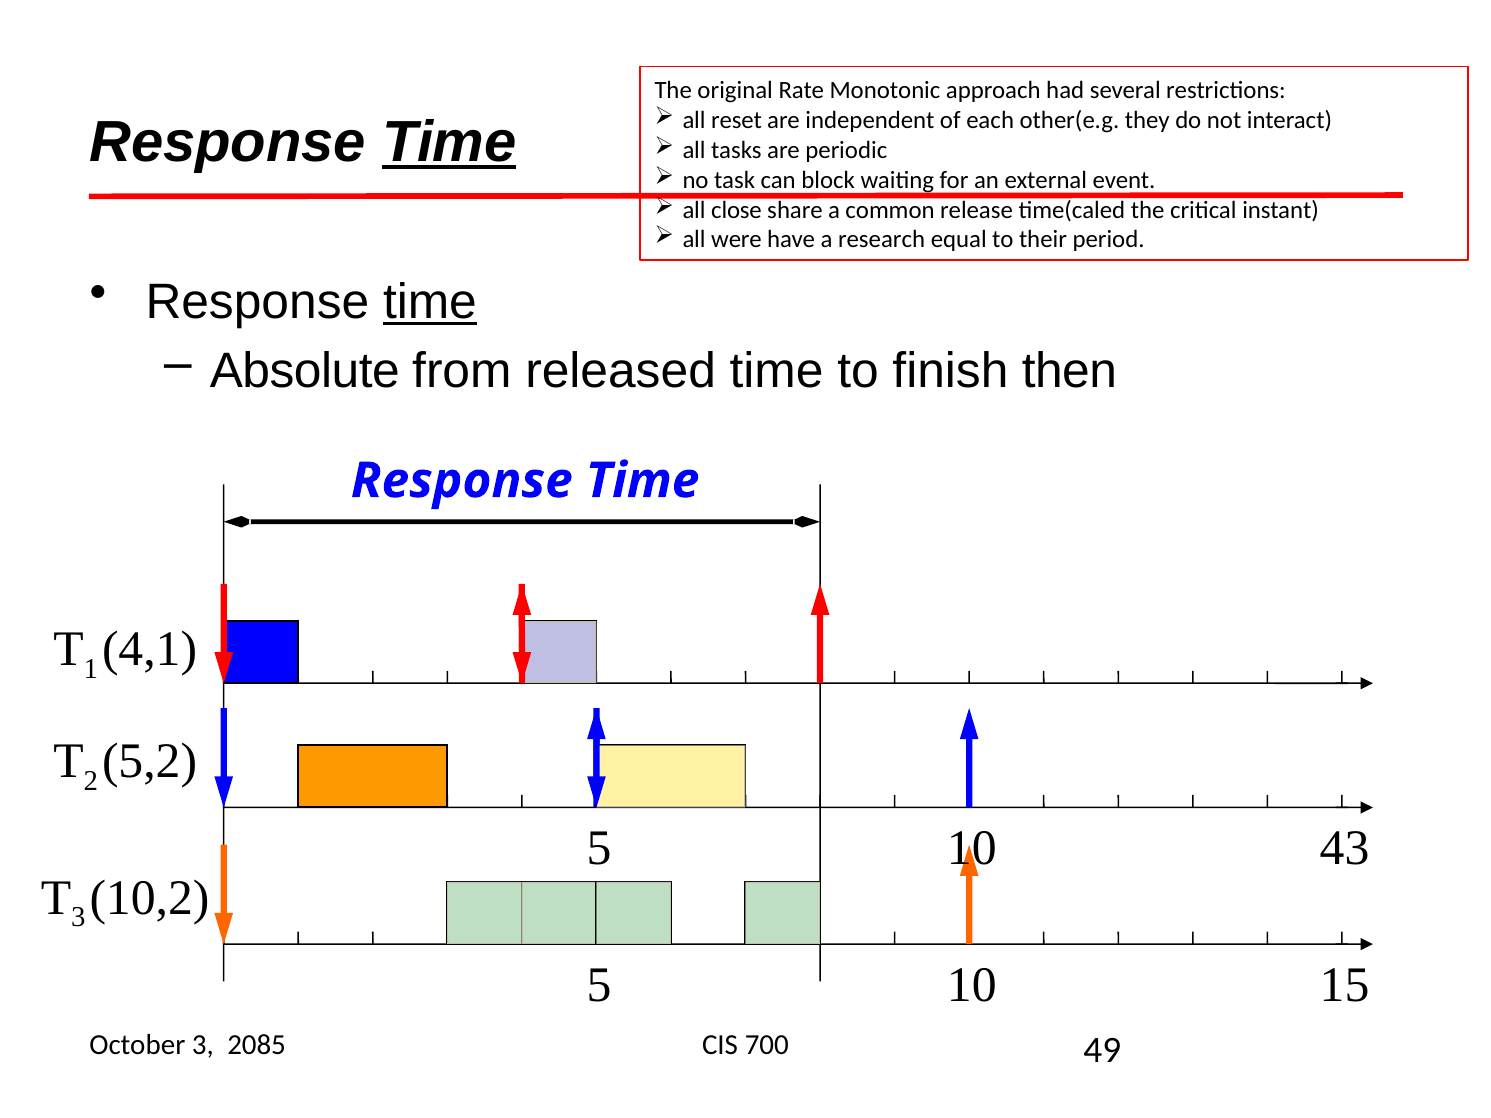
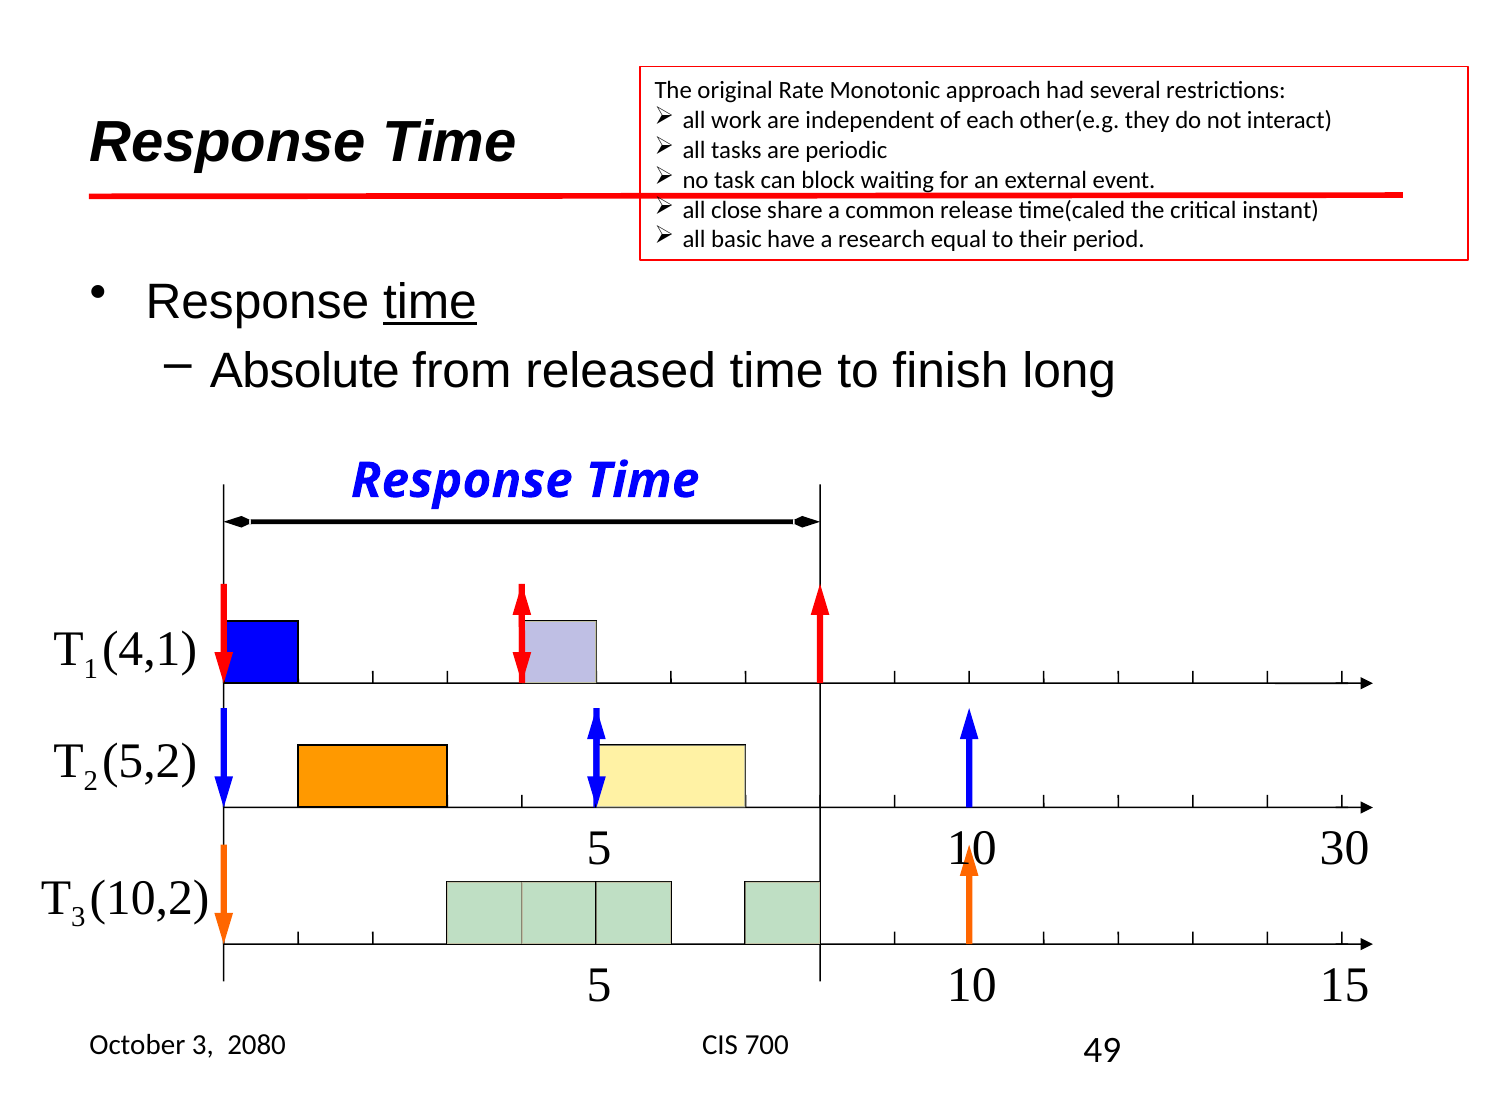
reset: reset -> work
Time at (449, 142) underline: present -> none
were: were -> basic
then: then -> long
43: 43 -> 30
2085: 2085 -> 2080
